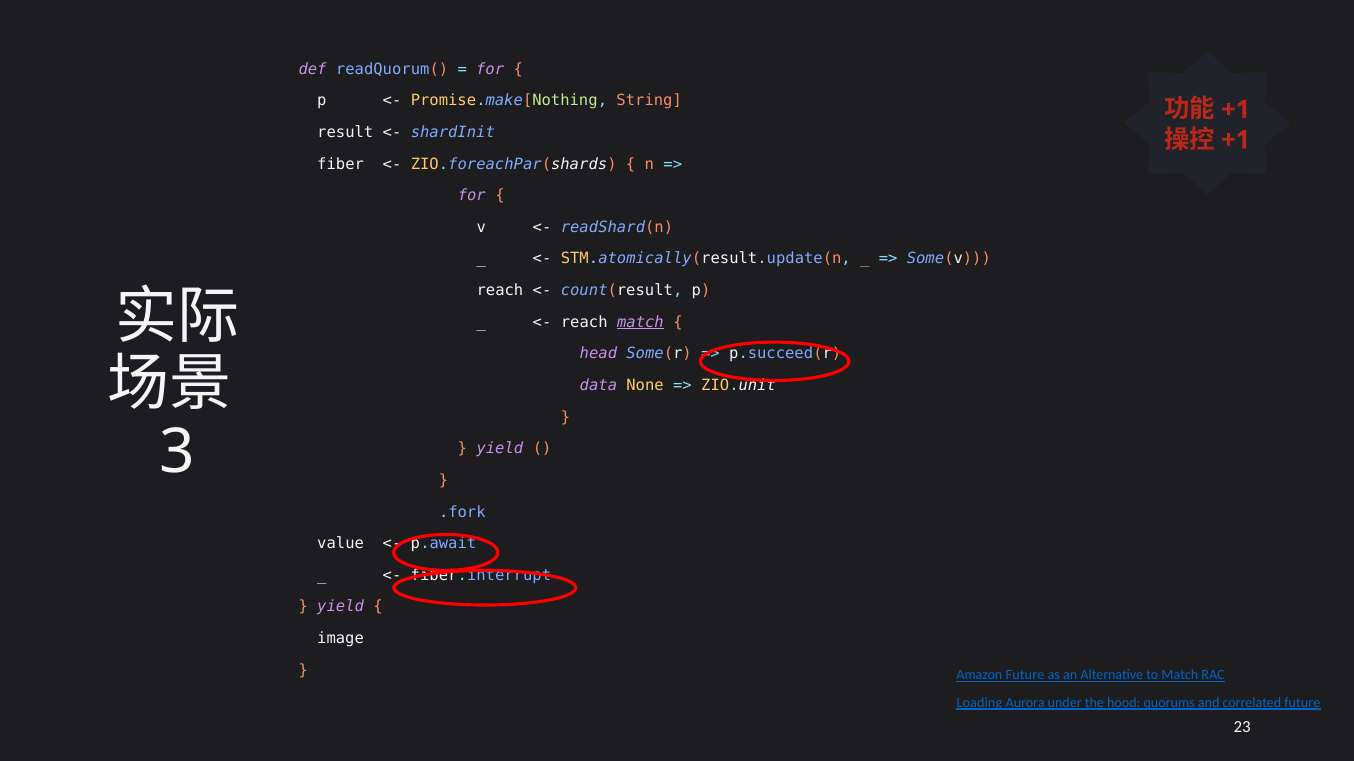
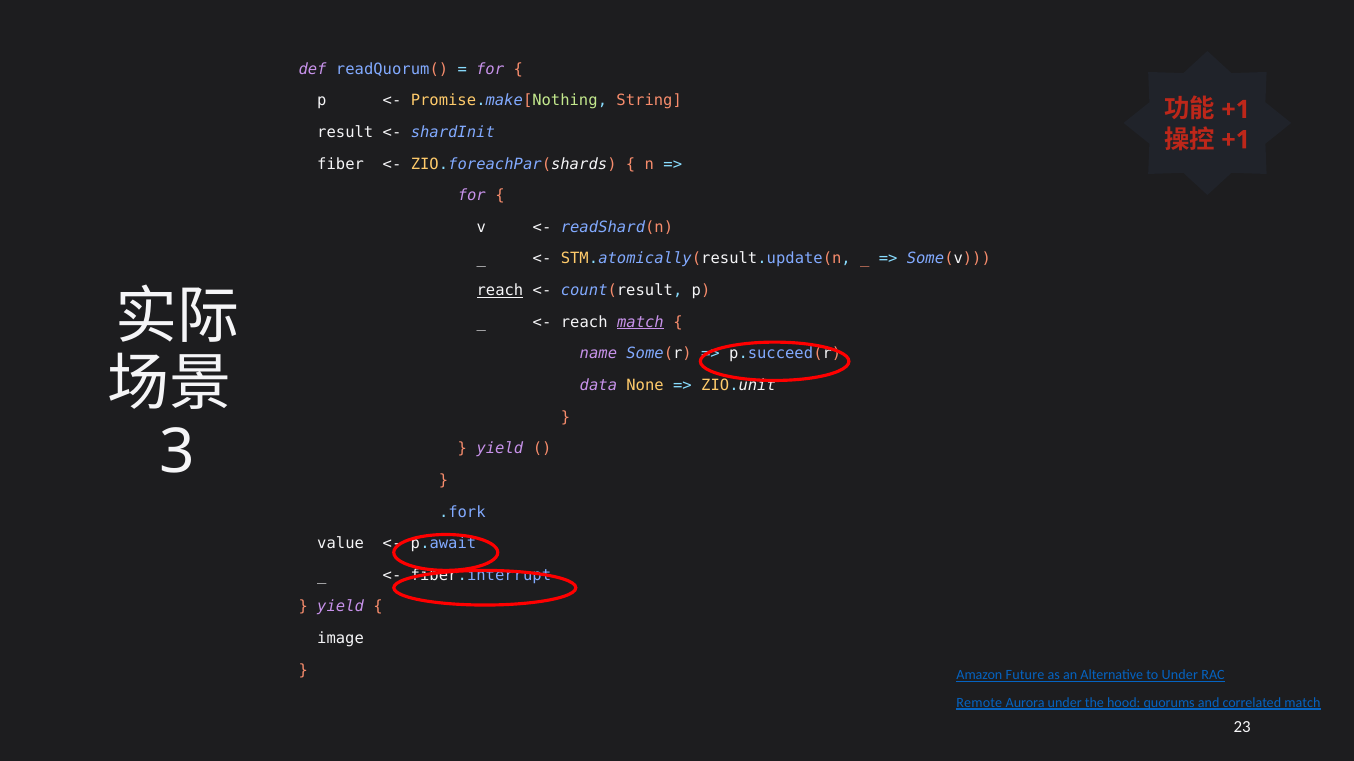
reach at (500, 291) underline: none -> present
head: head -> name
to Match: Match -> Under
Loading: Loading -> Remote
correlated future: future -> match
